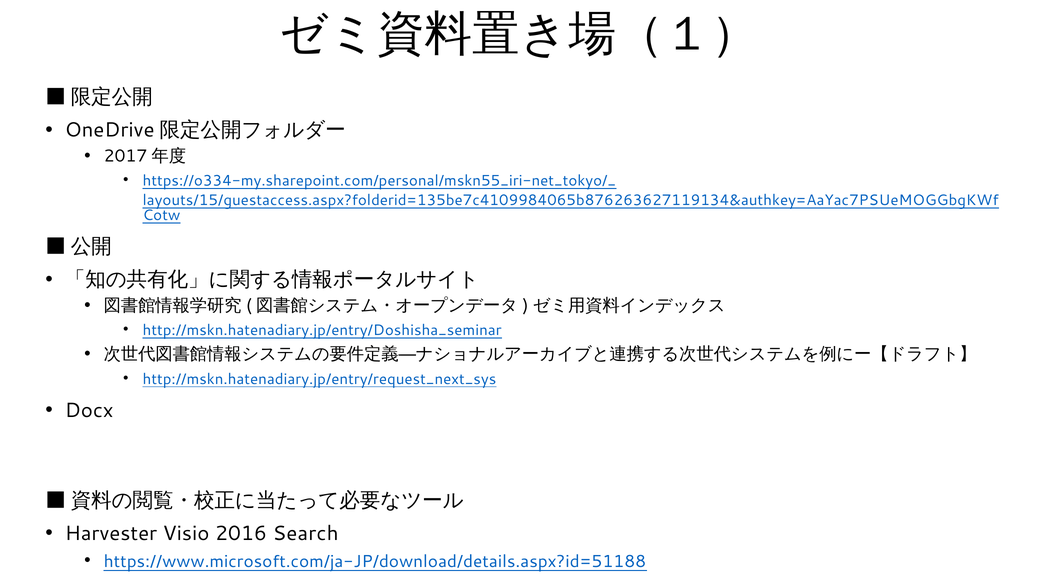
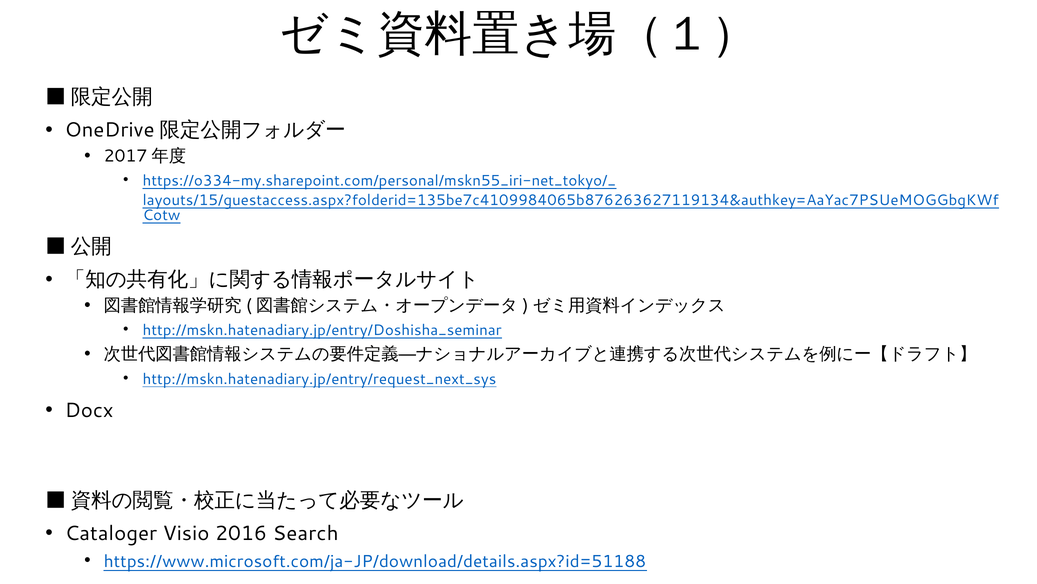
Harvester: Harvester -> Cataloger
